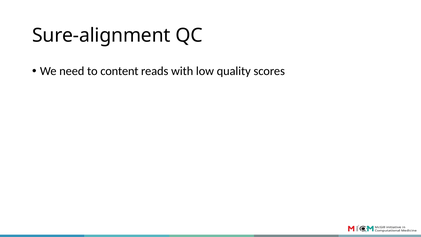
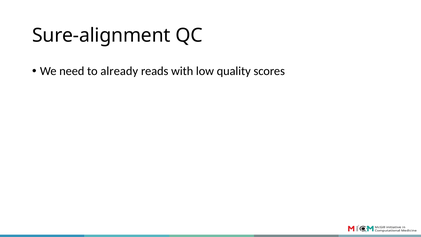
content: content -> already
